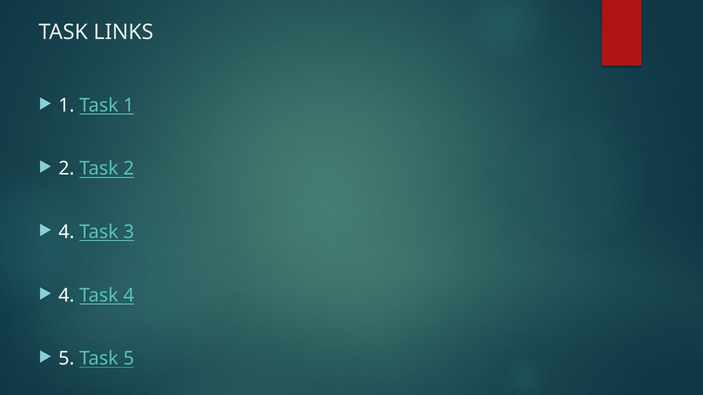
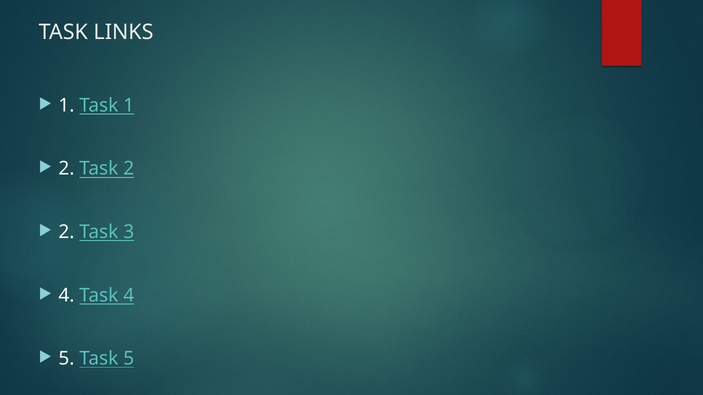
4 at (66, 232): 4 -> 2
